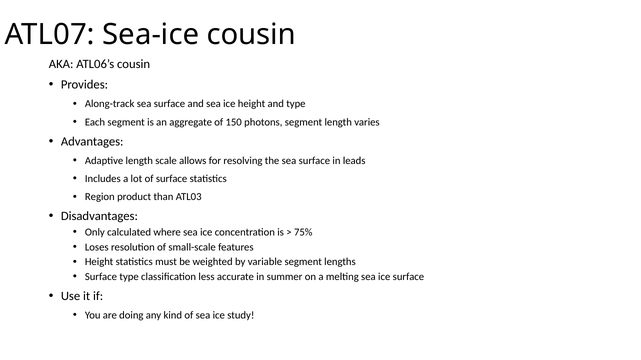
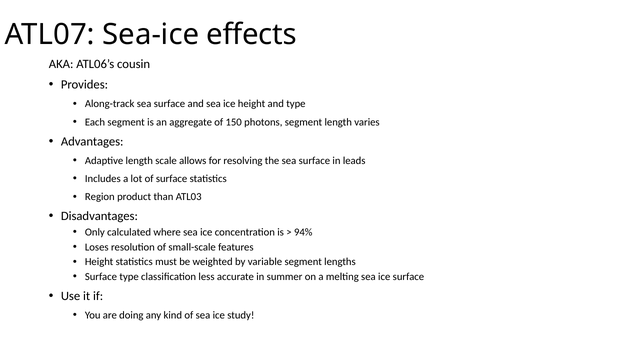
Sea-ice cousin: cousin -> effects
75%: 75% -> 94%
